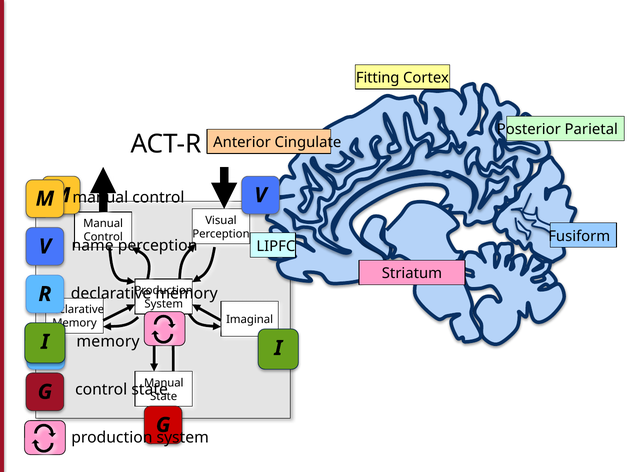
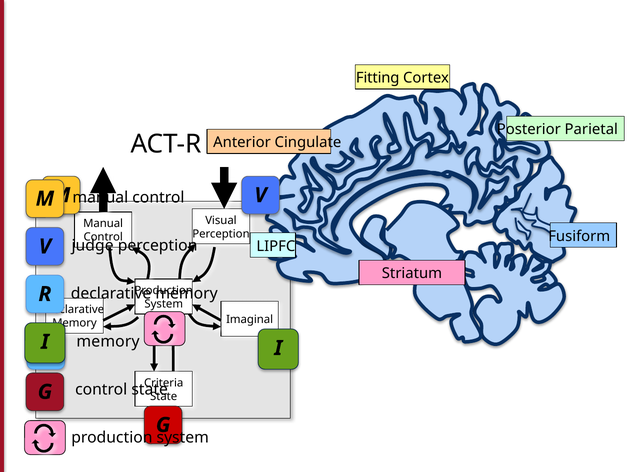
name: name -> judge
Manual at (164, 383): Manual -> Criteria
